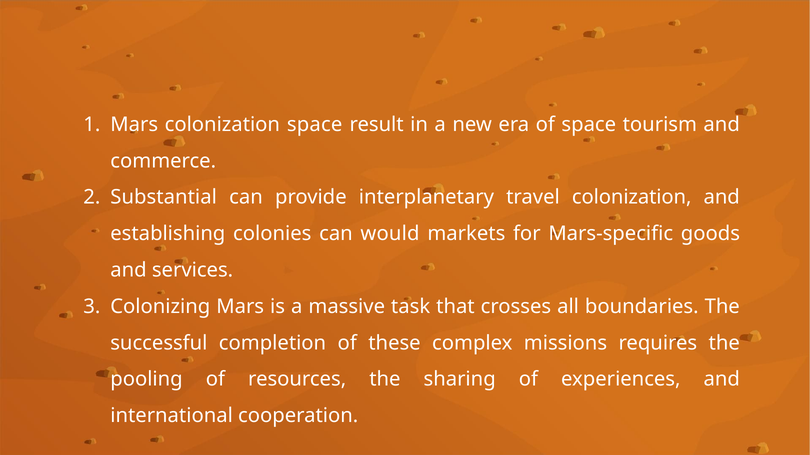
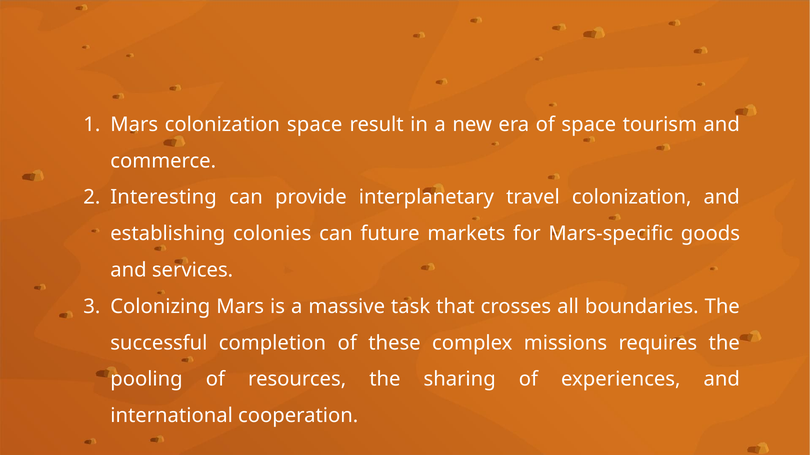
Substantial: Substantial -> Interesting
would: would -> future
